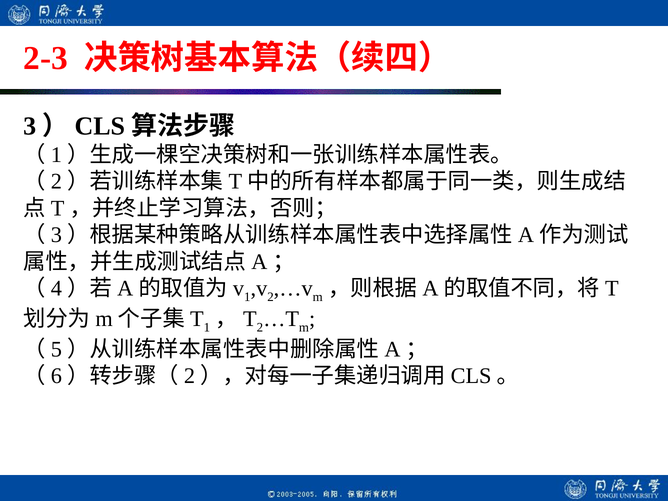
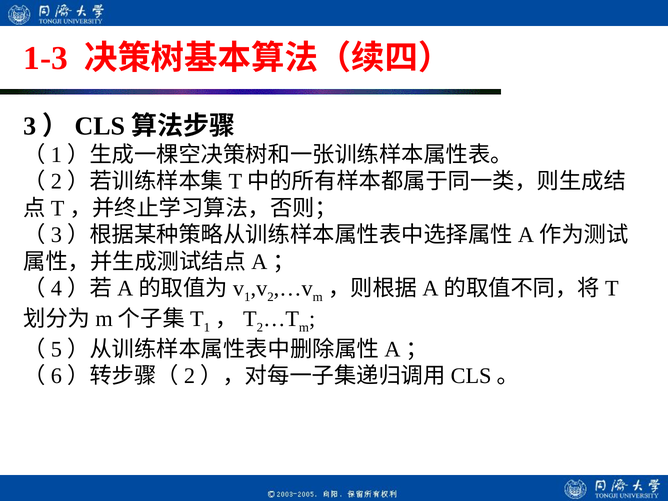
2-3: 2-3 -> 1-3
